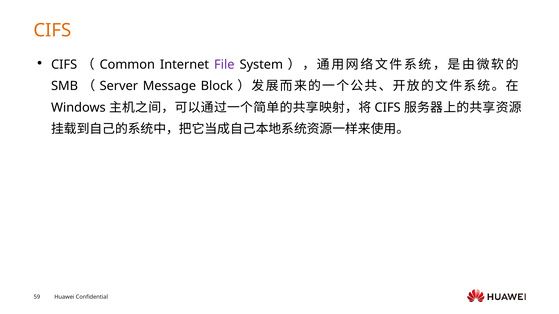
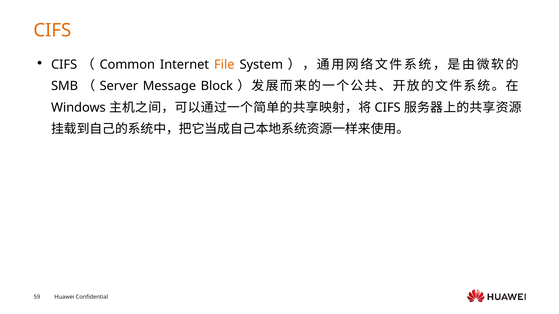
File colour: purple -> orange
